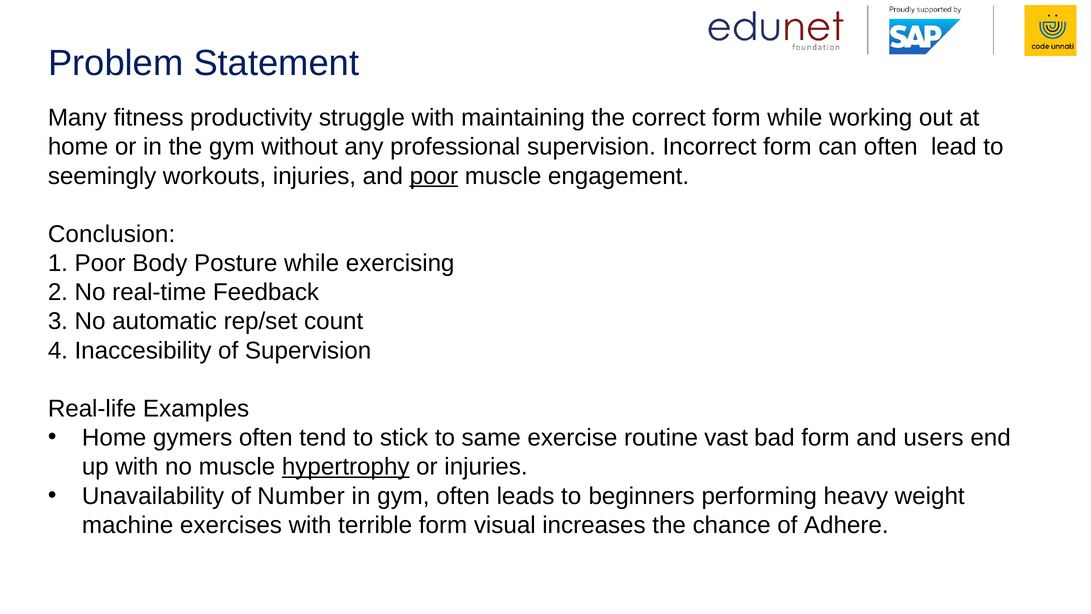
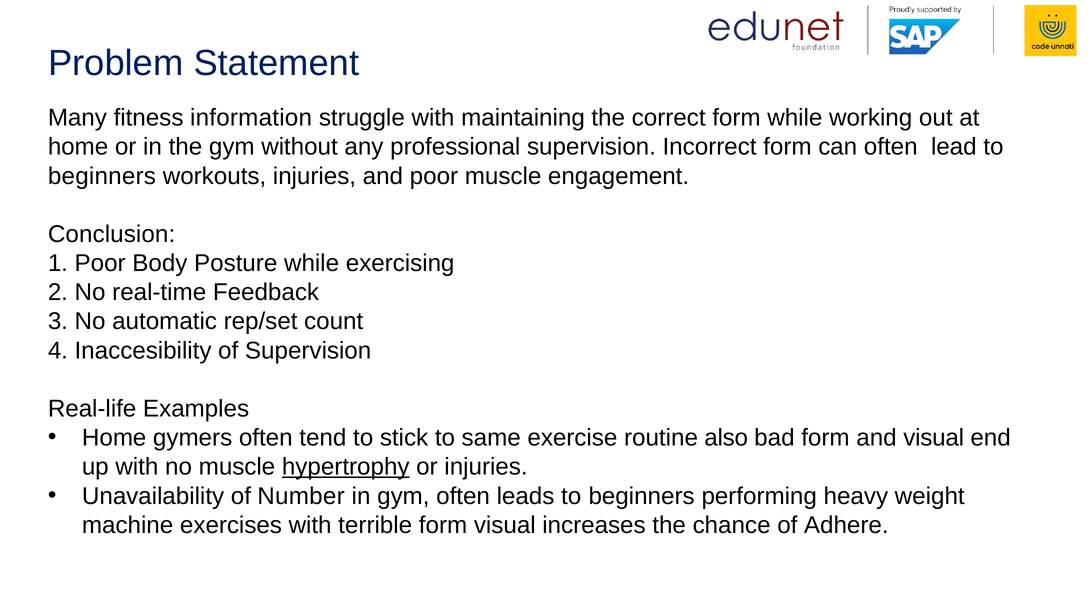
productivity: productivity -> information
seemingly at (102, 176): seemingly -> beginners
poor at (434, 176) underline: present -> none
vast: vast -> also
and users: users -> visual
